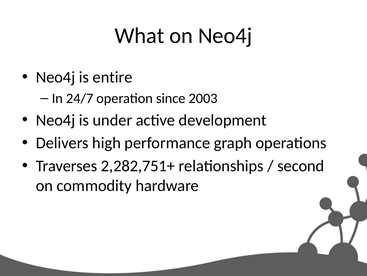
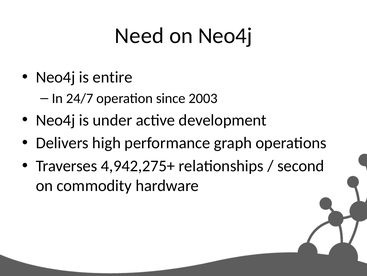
What: What -> Need
2,282,751+: 2,282,751+ -> 4,942,275+
